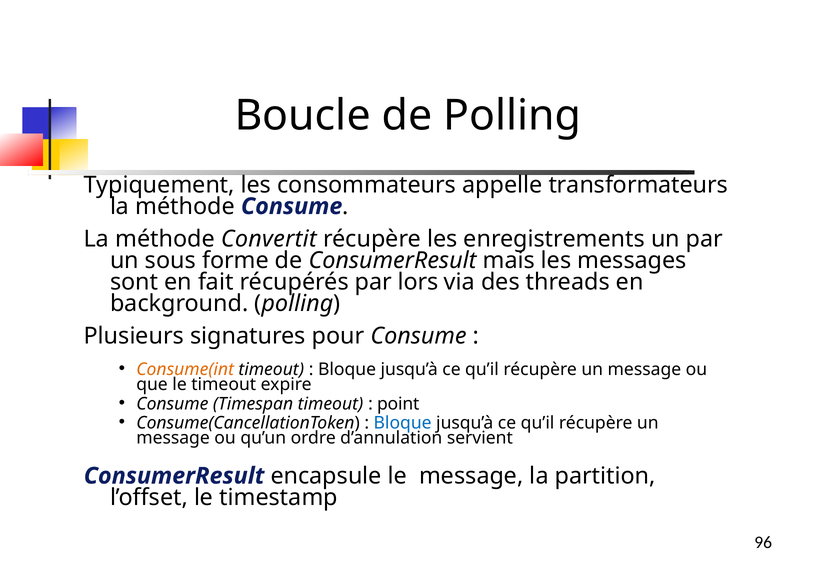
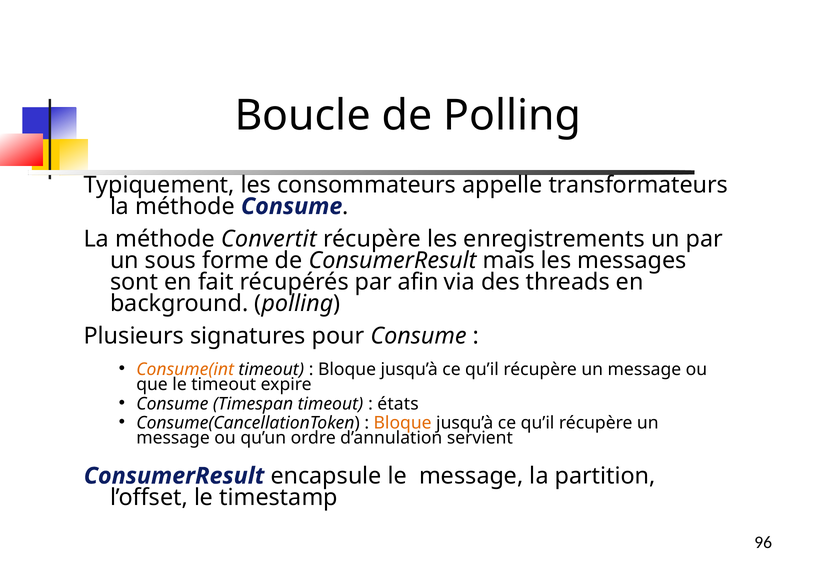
lors: lors -> afin
point: point -> états
Bloque at (403, 423) colour: blue -> orange
